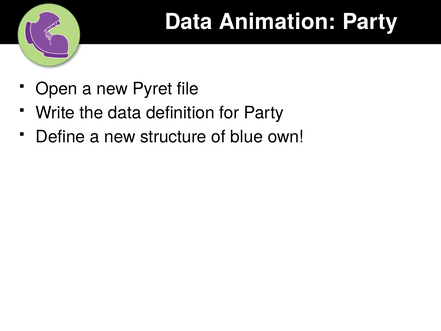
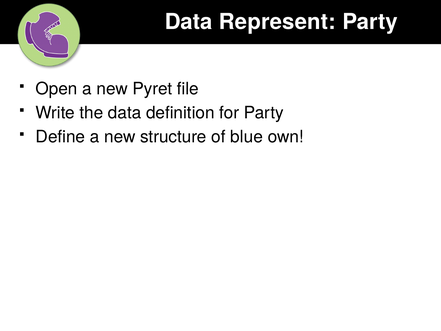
Animation: Animation -> Represent
